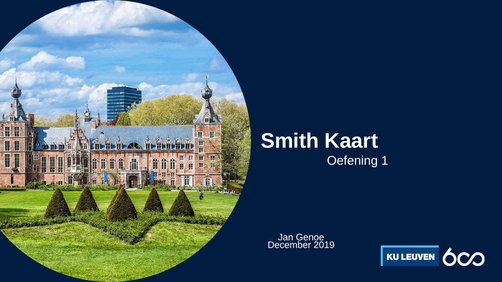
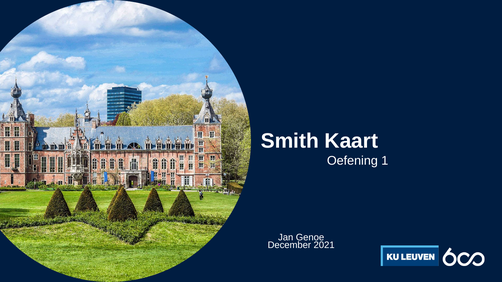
2019: 2019 -> 2021
